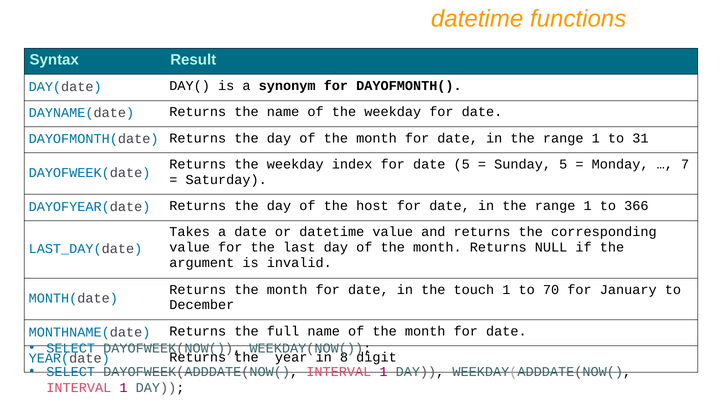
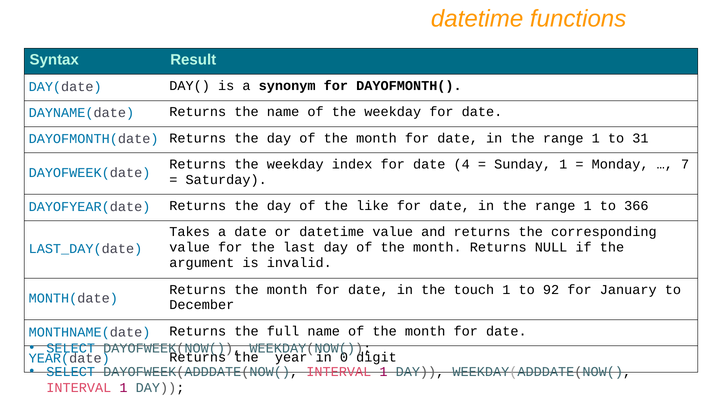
date 5: 5 -> 4
Sunday 5: 5 -> 1
host: host -> like
70: 70 -> 92
8: 8 -> 0
